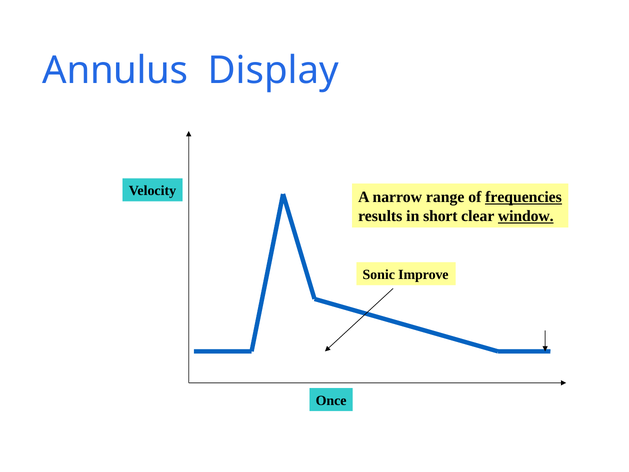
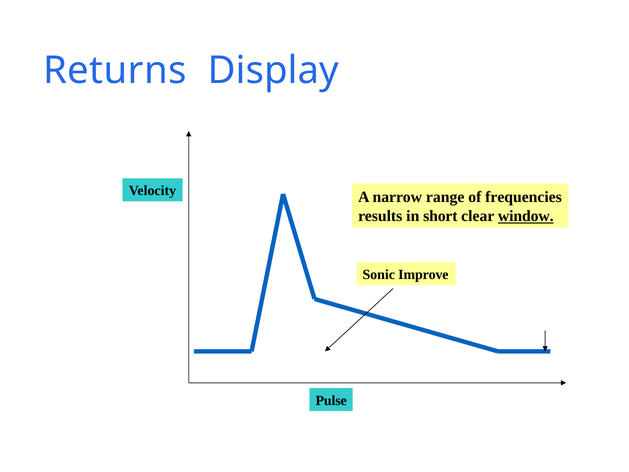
Annulus: Annulus -> Returns
frequencies underline: present -> none
Once: Once -> Pulse
